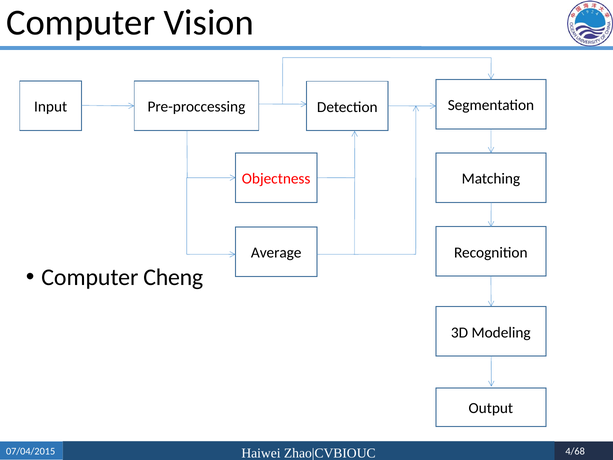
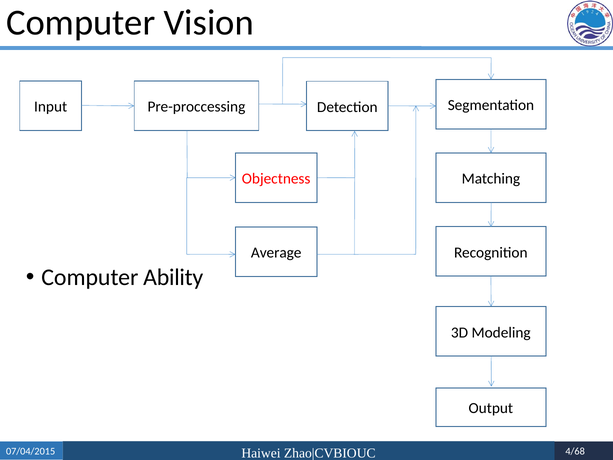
Cheng: Cheng -> Ability
